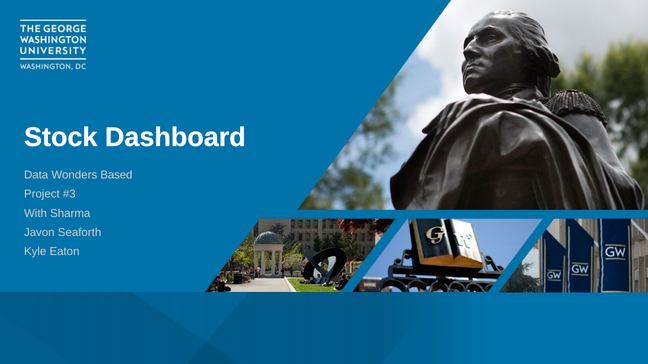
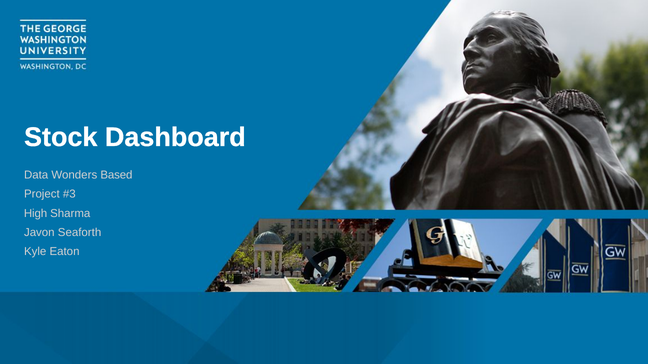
With: With -> High
